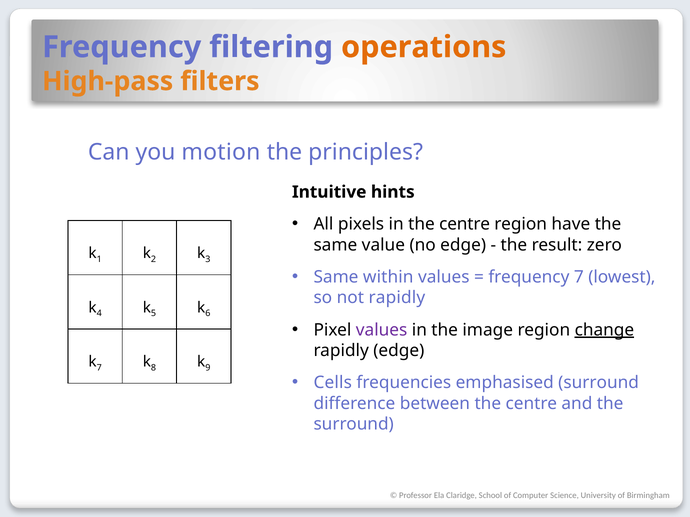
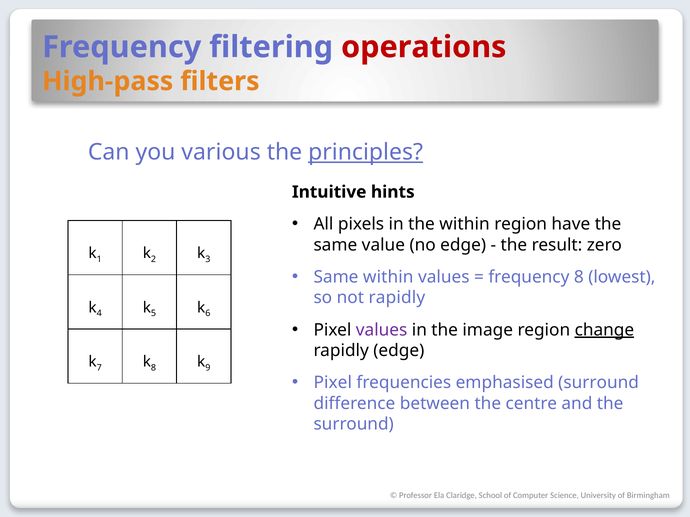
operations colour: orange -> red
motion: motion -> various
principles underline: none -> present
in the centre: centre -> within
frequency 7: 7 -> 8
Cells at (333, 383): Cells -> Pixel
